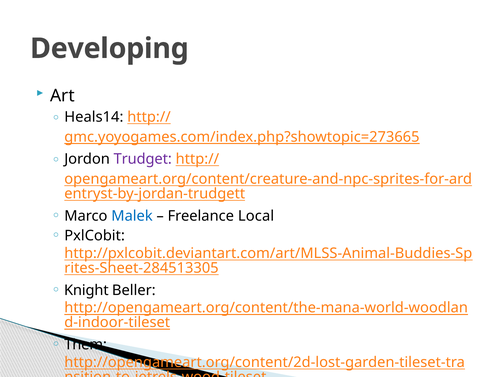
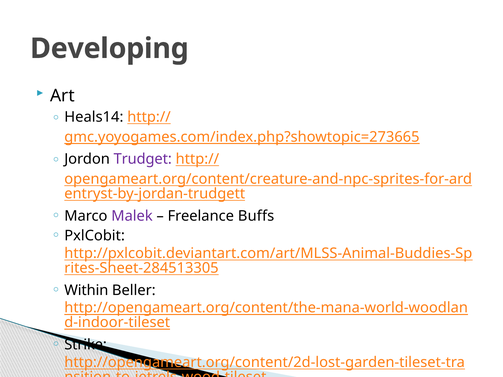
Malek colour: blue -> purple
Local: Local -> Buffs
Knight: Knight -> Within
Them: Them -> Strike
